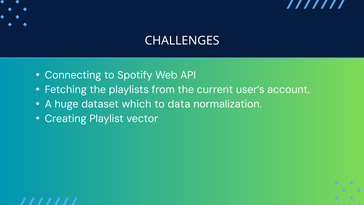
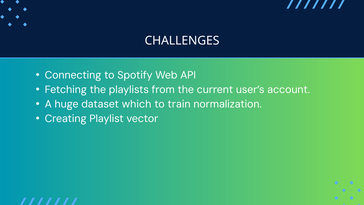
data: data -> train
